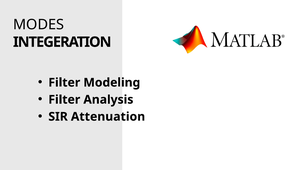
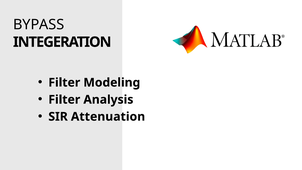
MODES: MODES -> BYPASS
